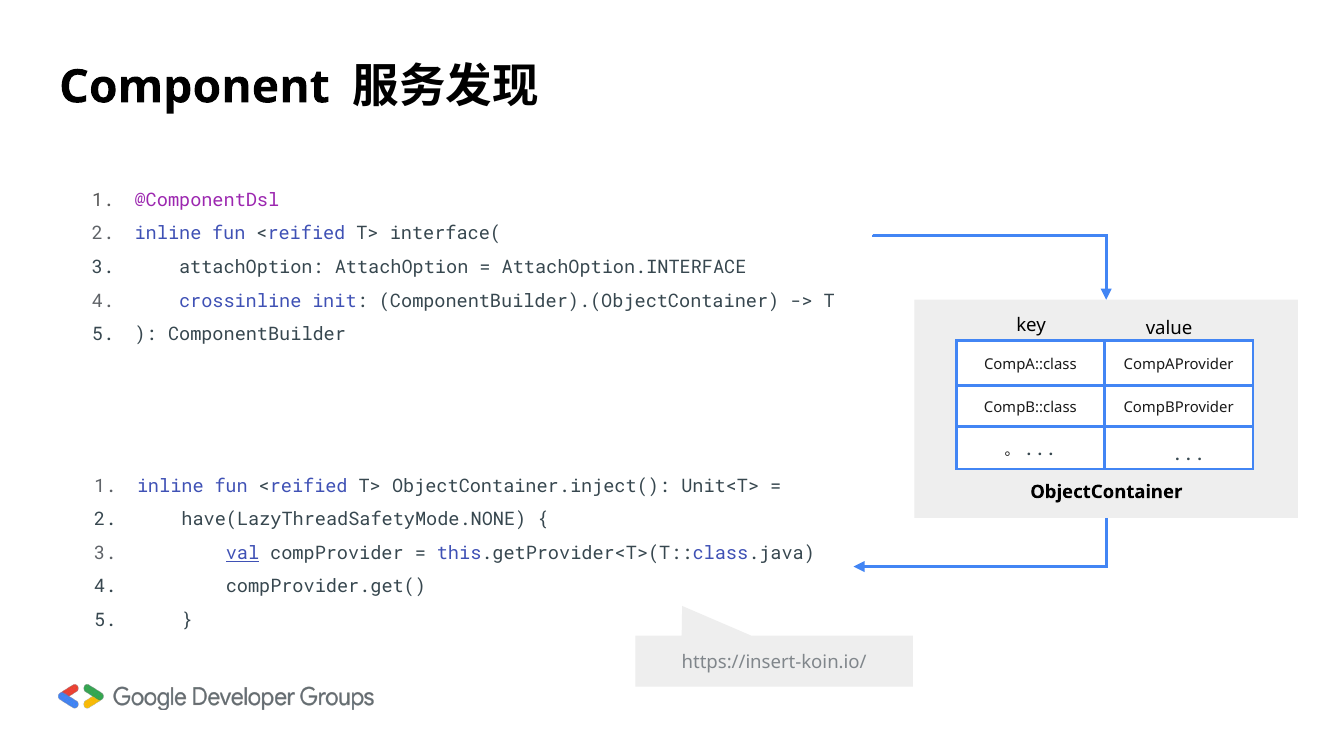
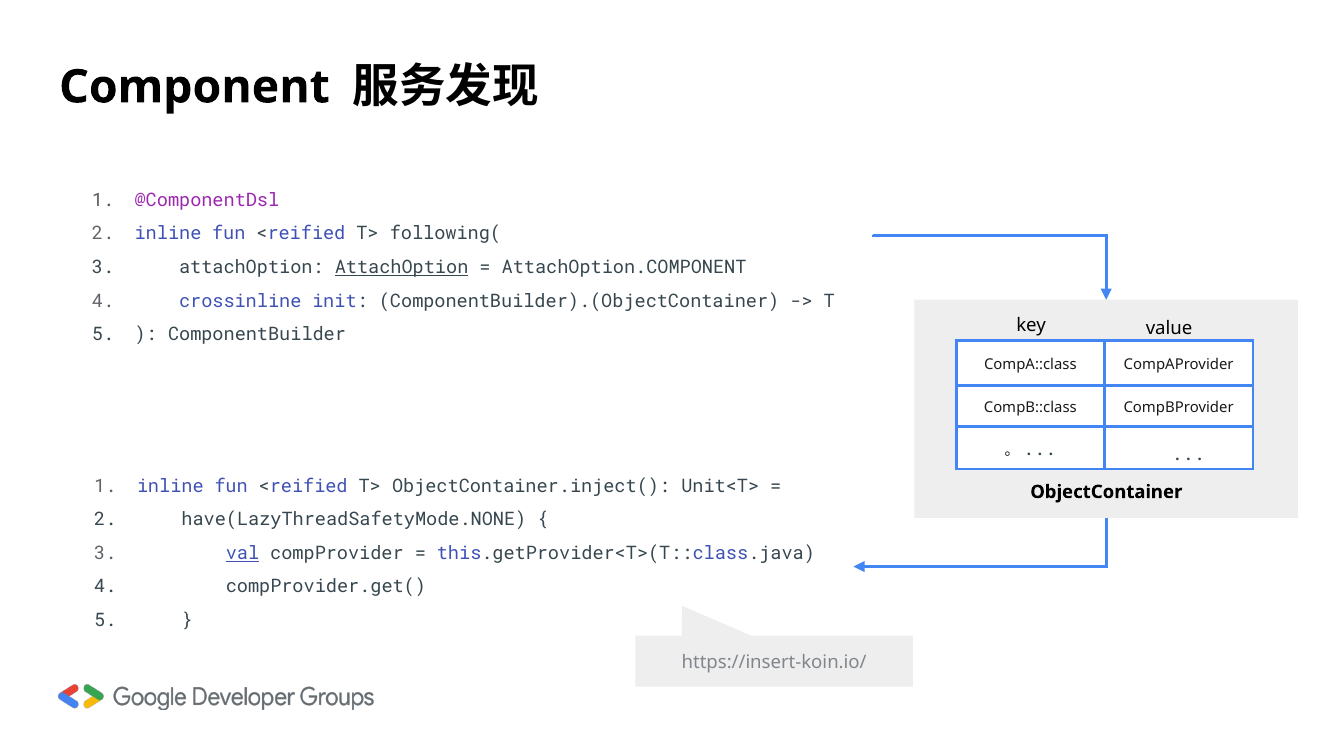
interface(: interface( -> following(
AttachOption at (402, 267) underline: none -> present
AttachOption.INTERFACE: AttachOption.INTERFACE -> AttachOption.COMPONENT
